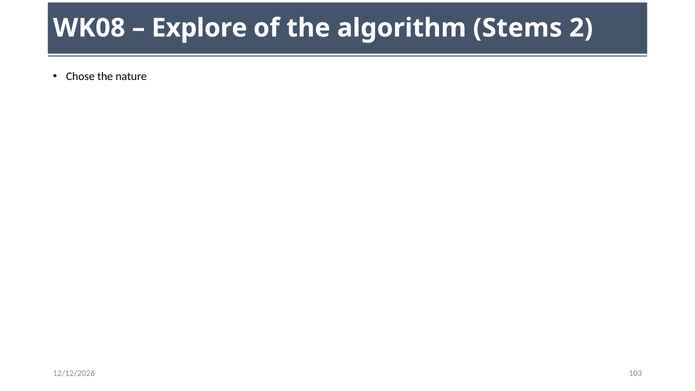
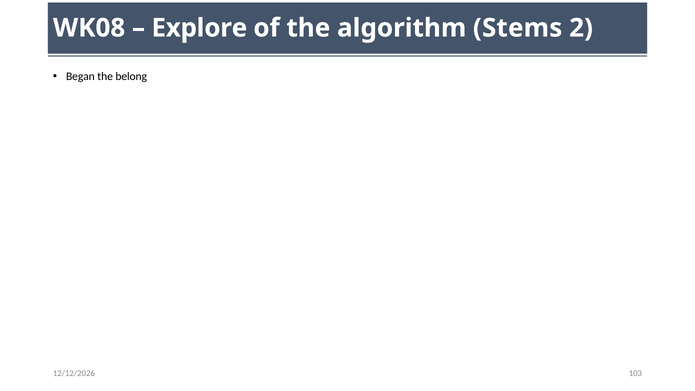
Chose: Chose -> Began
nature: nature -> belong
